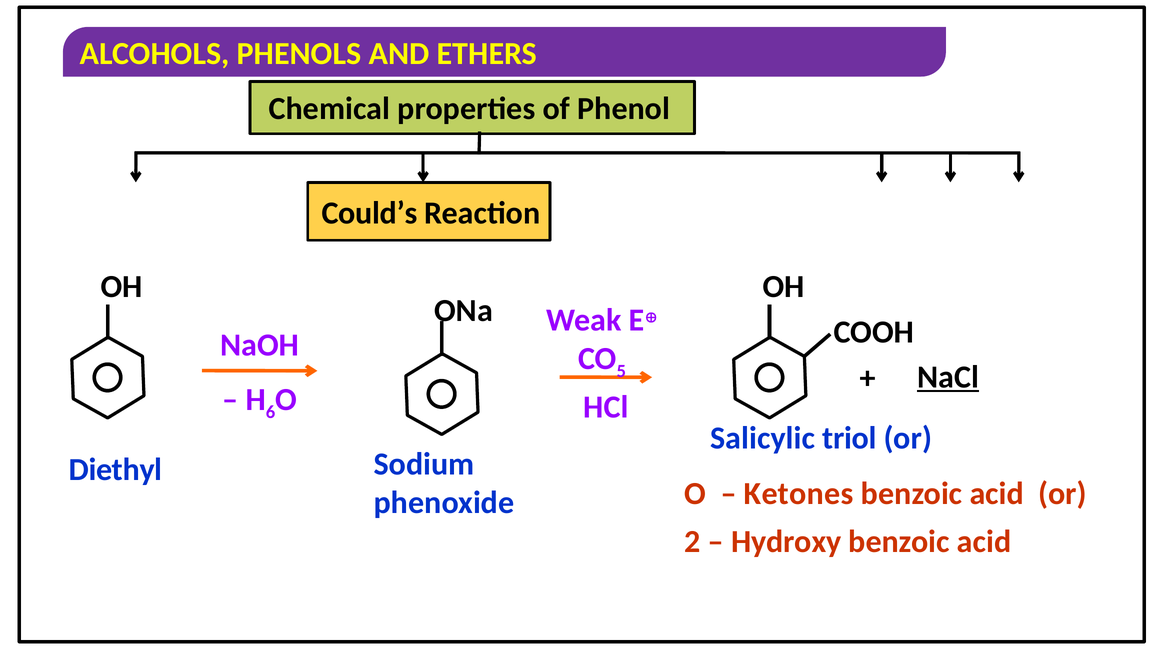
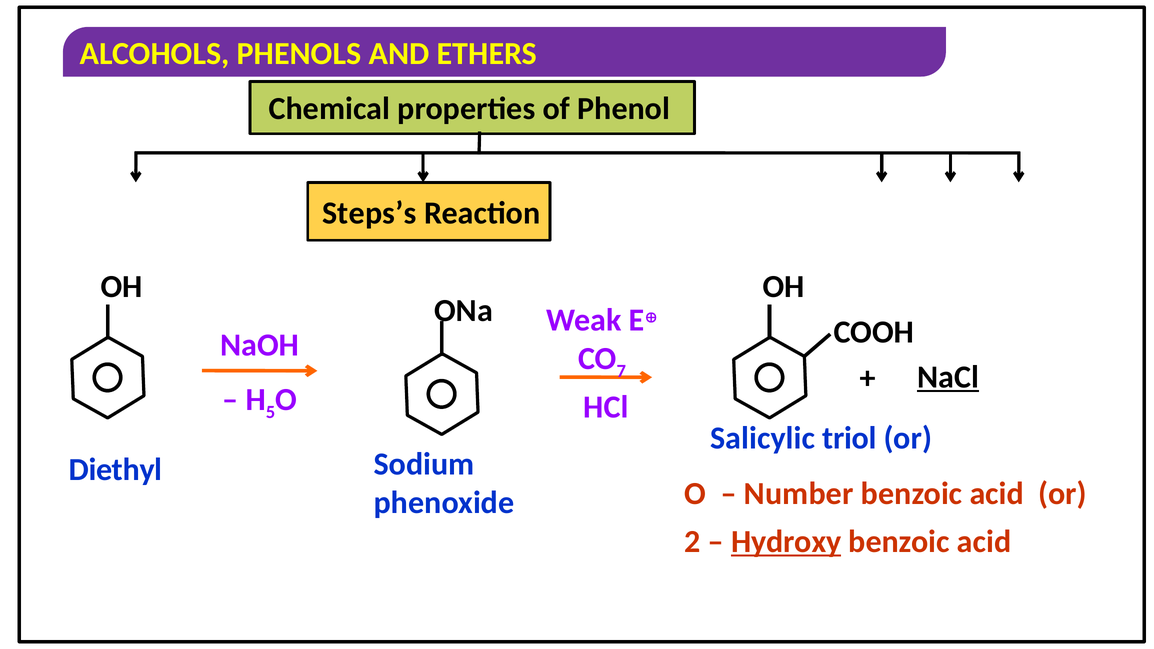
Could’s: Could’s -> Steps’s
5: 5 -> 7
6: 6 -> 5
Ketones: Ketones -> Number
Hydroxy underline: none -> present
